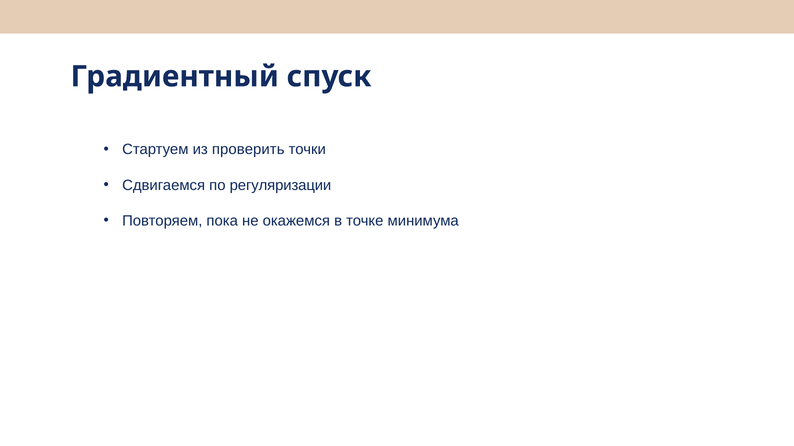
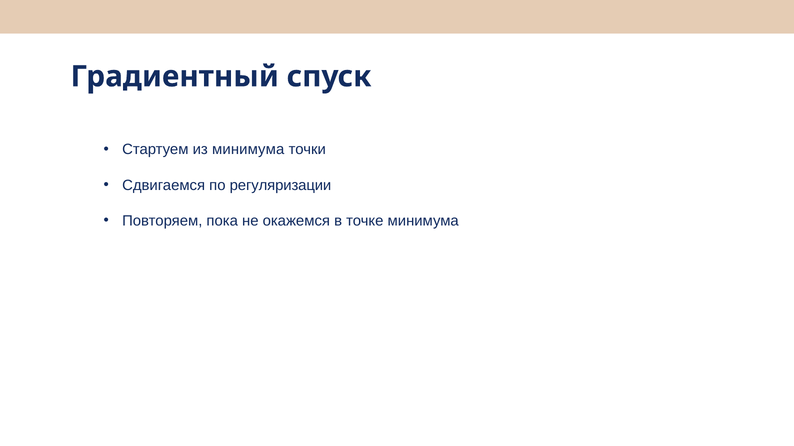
из проверить: проверить -> минимума
